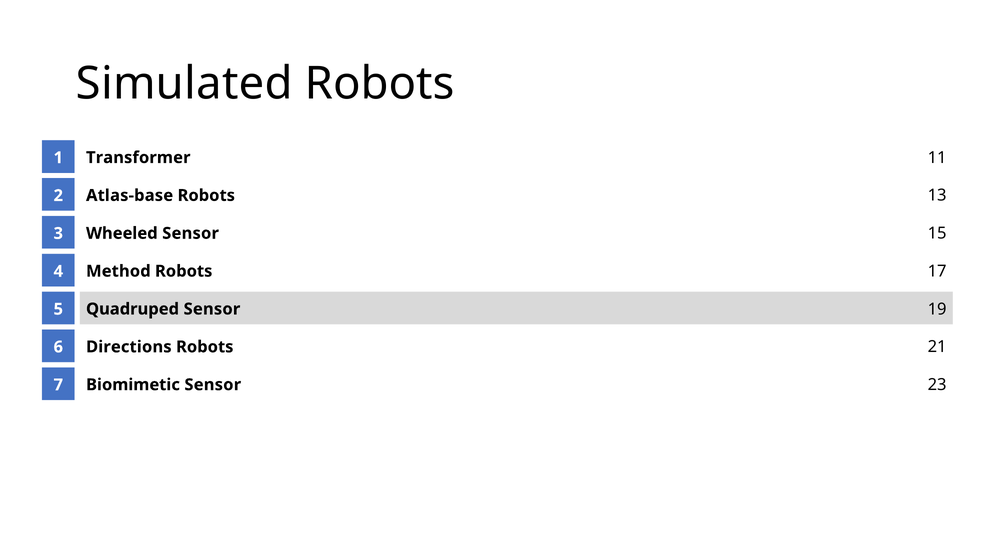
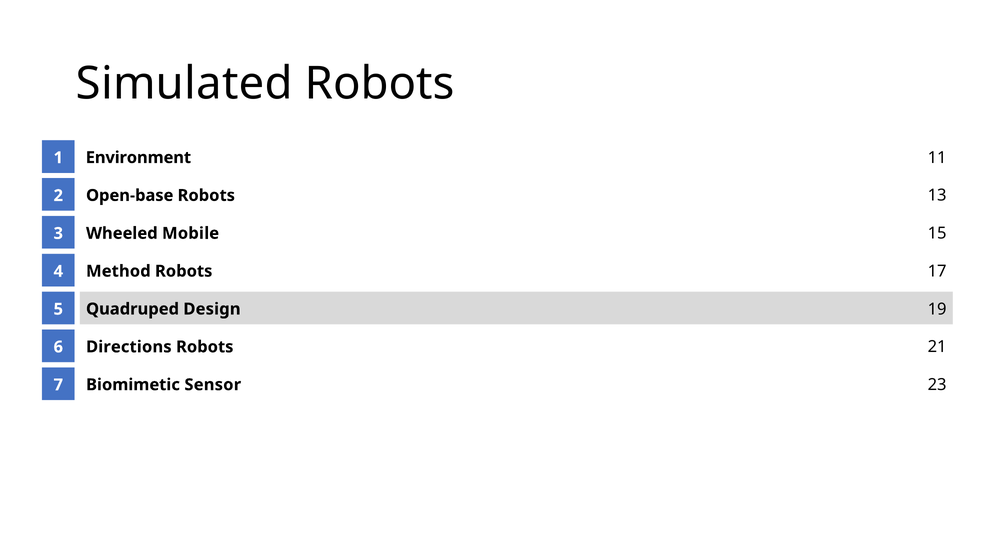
Transformer: Transformer -> Environment
Atlas-base: Atlas-base -> Open-base
Wheeled Sensor: Sensor -> Mobile
Quadruped Sensor: Sensor -> Design
